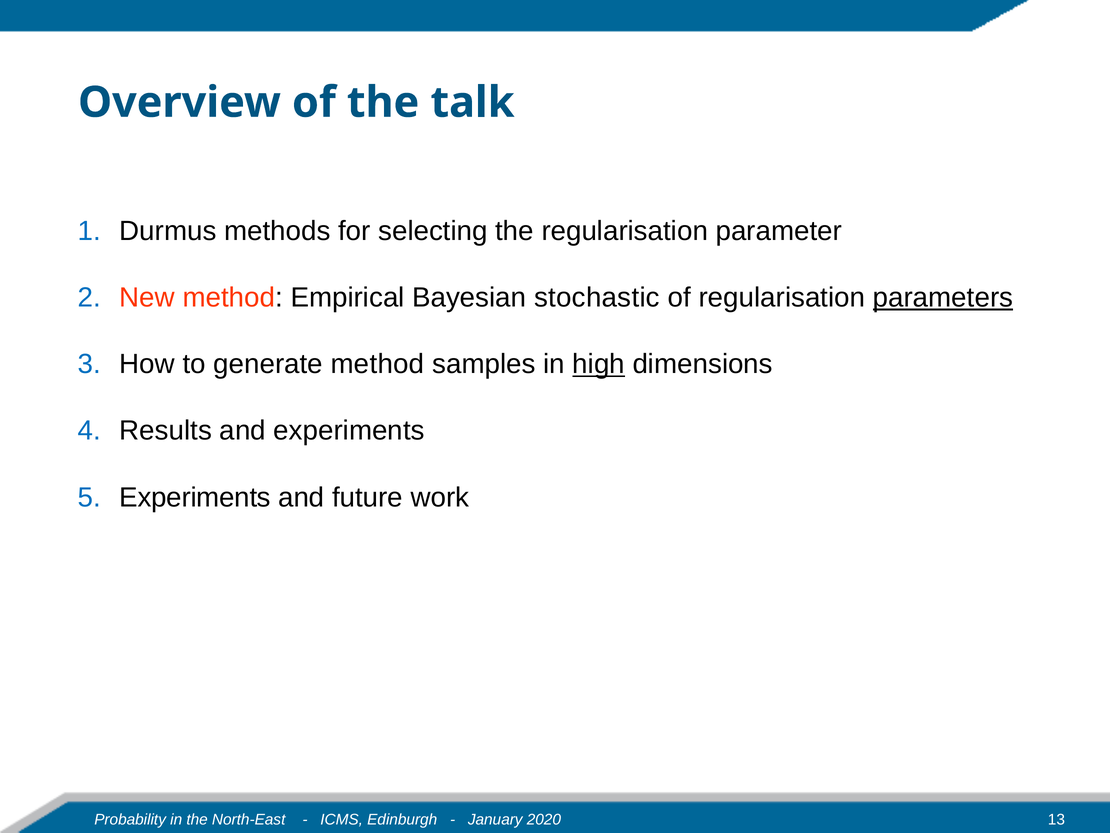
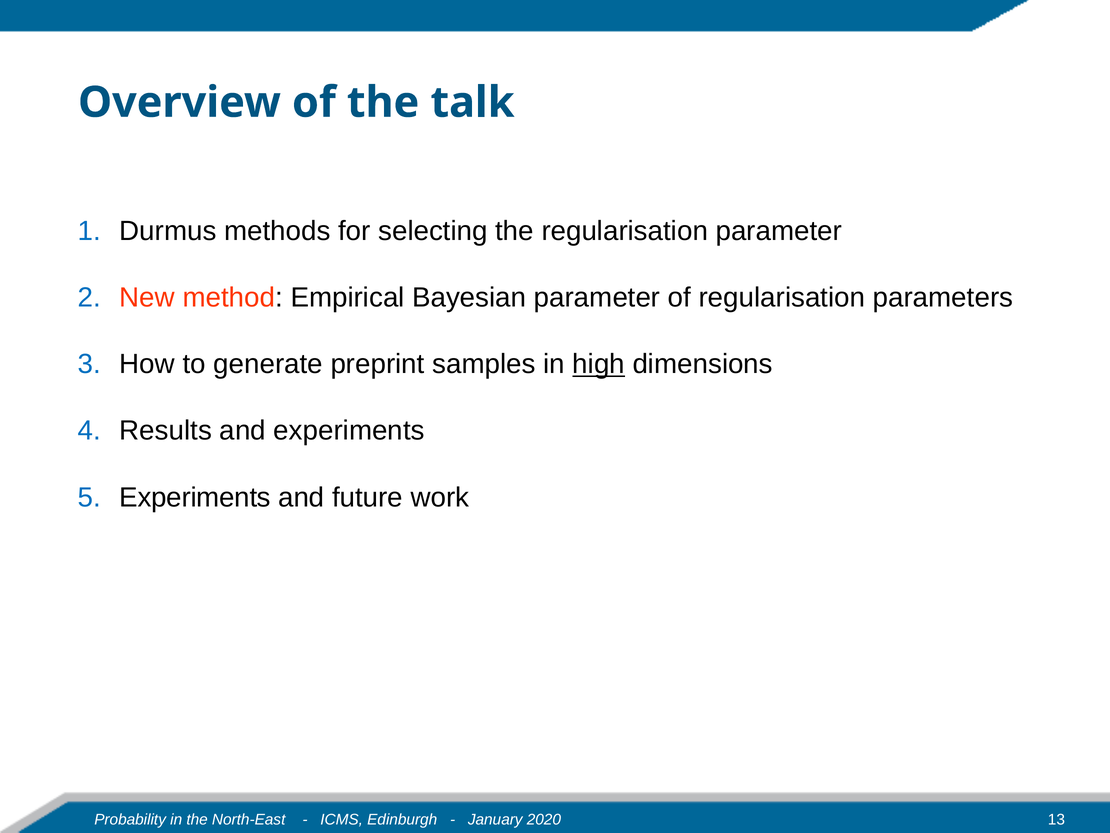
Bayesian stochastic: stochastic -> parameter
parameters underline: present -> none
generate method: method -> preprint
